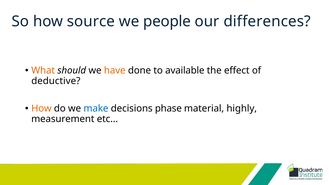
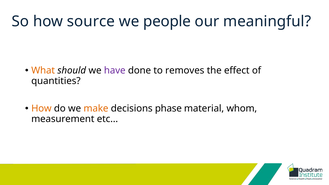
differences: differences -> meaningful
have colour: orange -> purple
available: available -> removes
deductive: deductive -> quantities
make colour: blue -> orange
highly: highly -> whom
